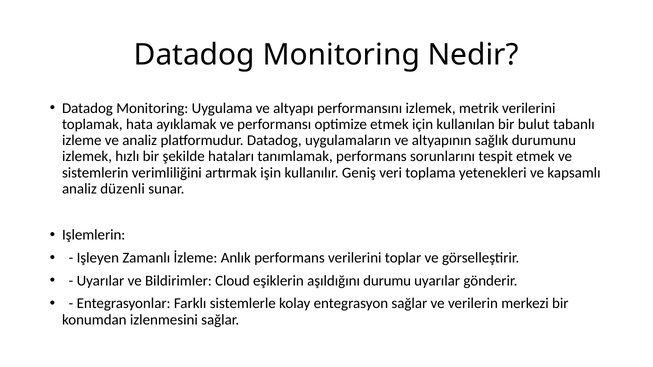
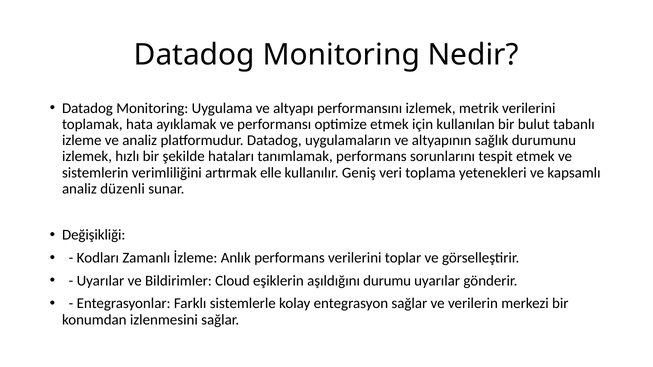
işin: işin -> elle
Işlemlerin: Işlemlerin -> Değişikliği
Işleyen: Işleyen -> Kodları
